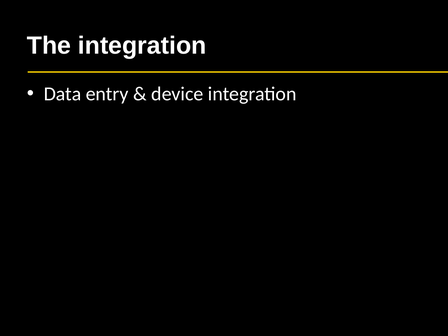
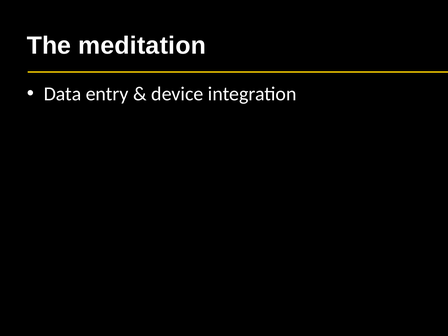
The integration: integration -> meditation
